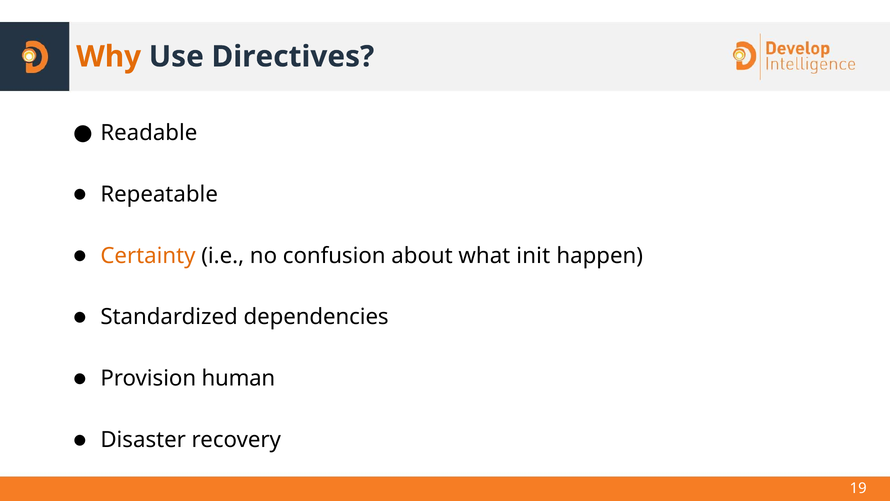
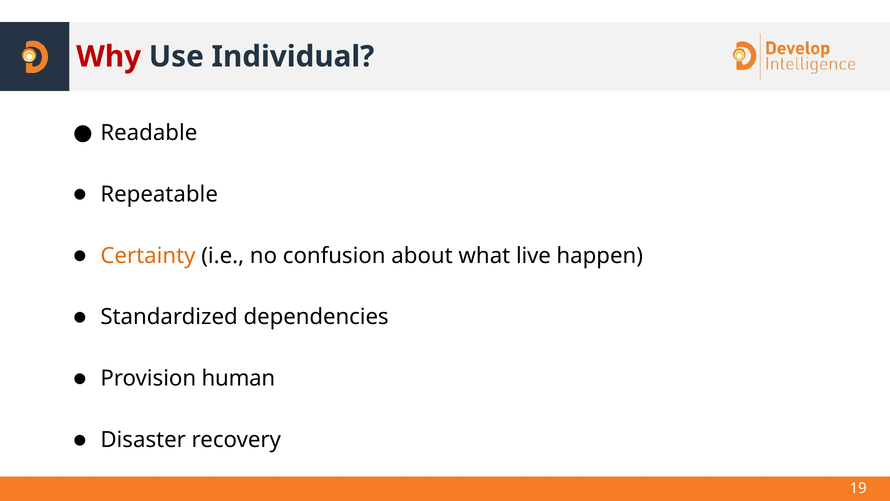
Why colour: orange -> red
Directives: Directives -> Individual
init: init -> live
